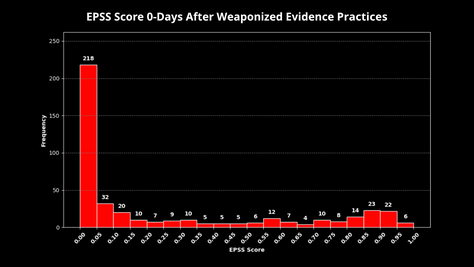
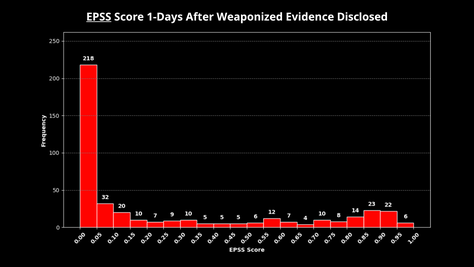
EPSS underline: none -> present
0-Days: 0-Days -> 1-Days
Practices: Practices -> Disclosed
